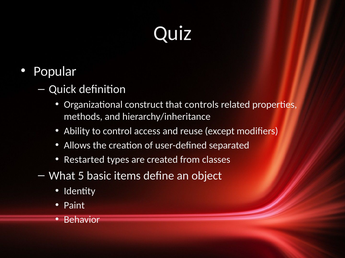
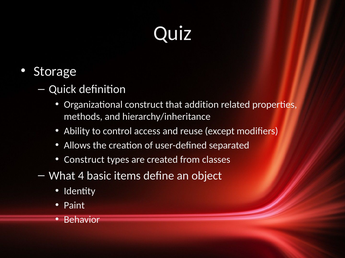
Popular: Popular -> Storage
controls: controls -> addition
Restarted at (84, 160): Restarted -> Construct
5: 5 -> 4
